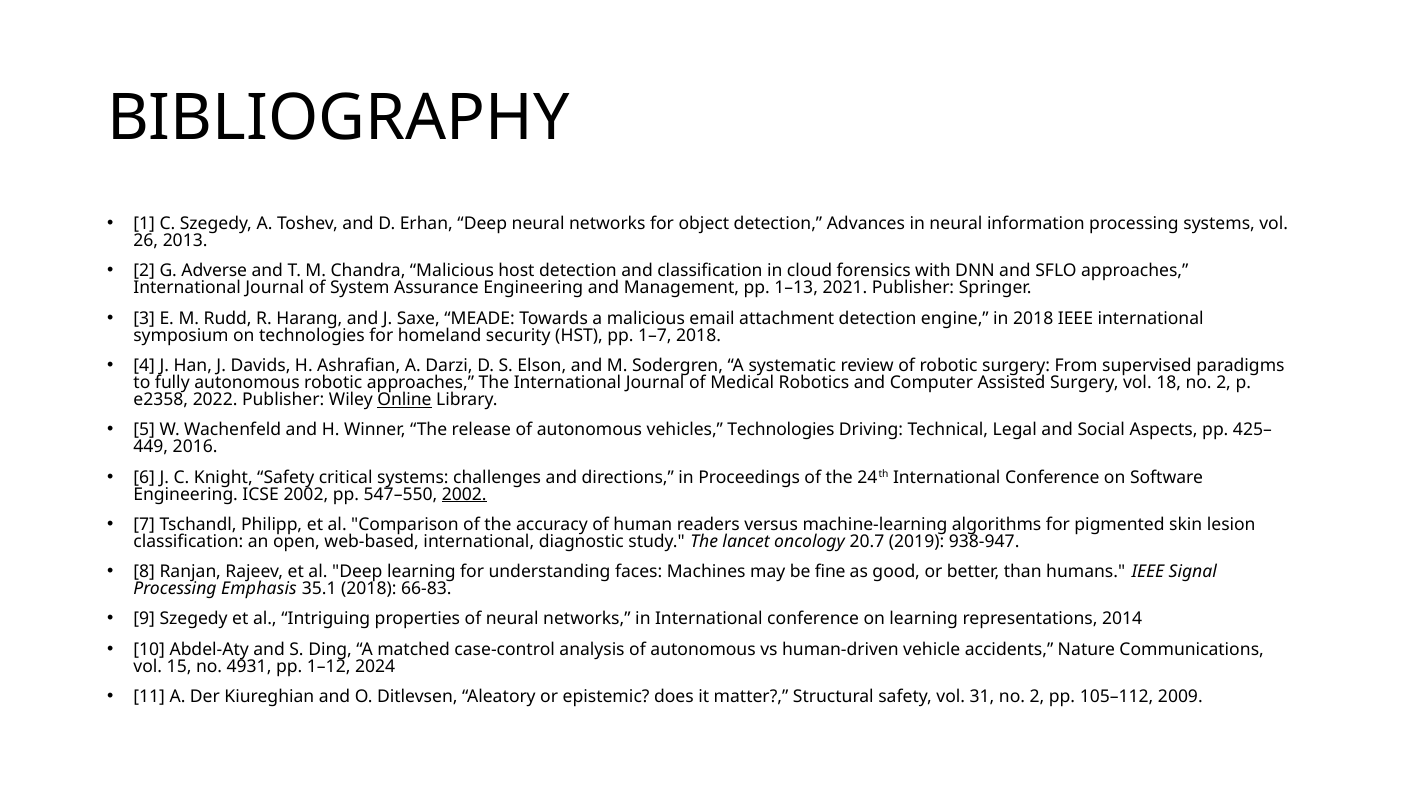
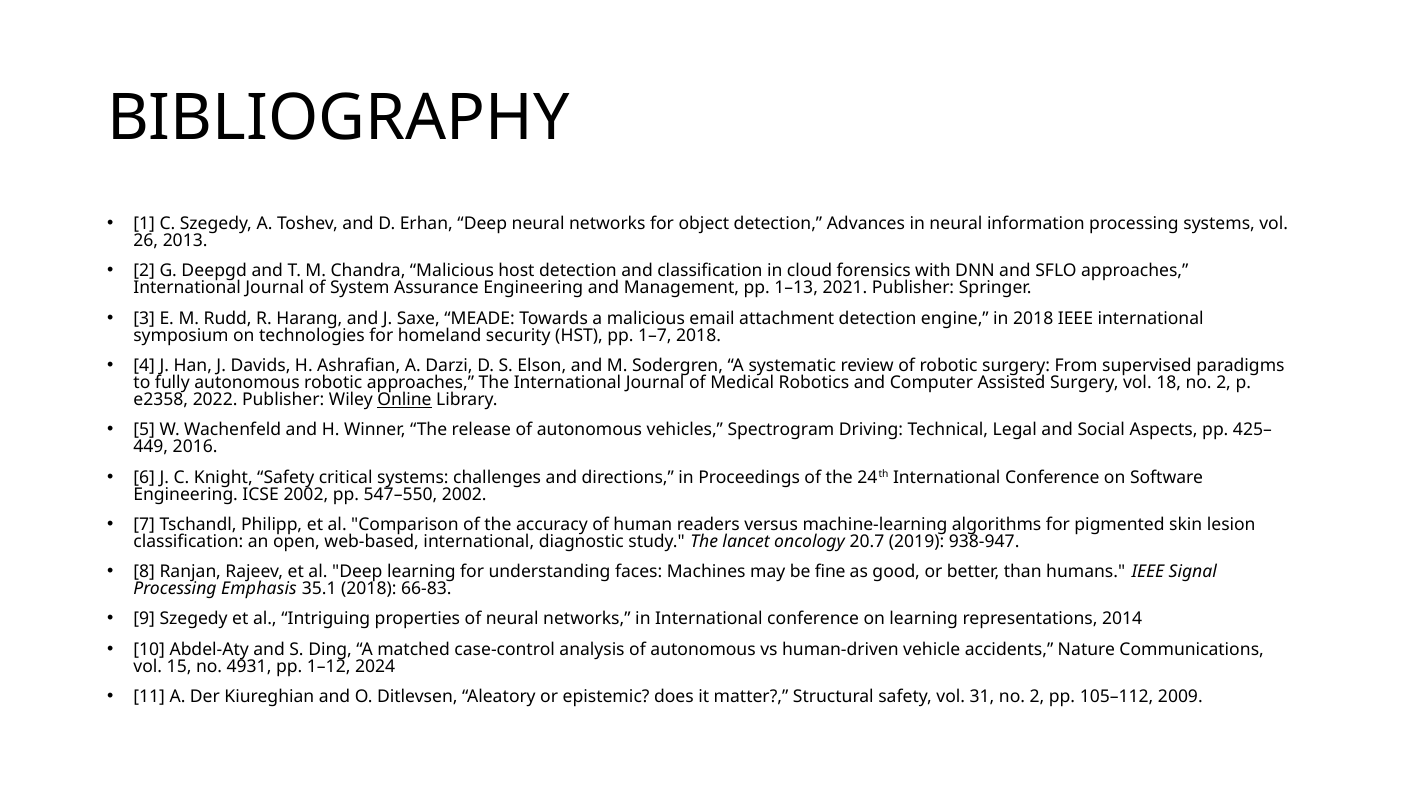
Adverse: Adverse -> Deepgd
vehicles Technologies: Technologies -> Spectrogram
2002 at (464, 494) underline: present -> none
